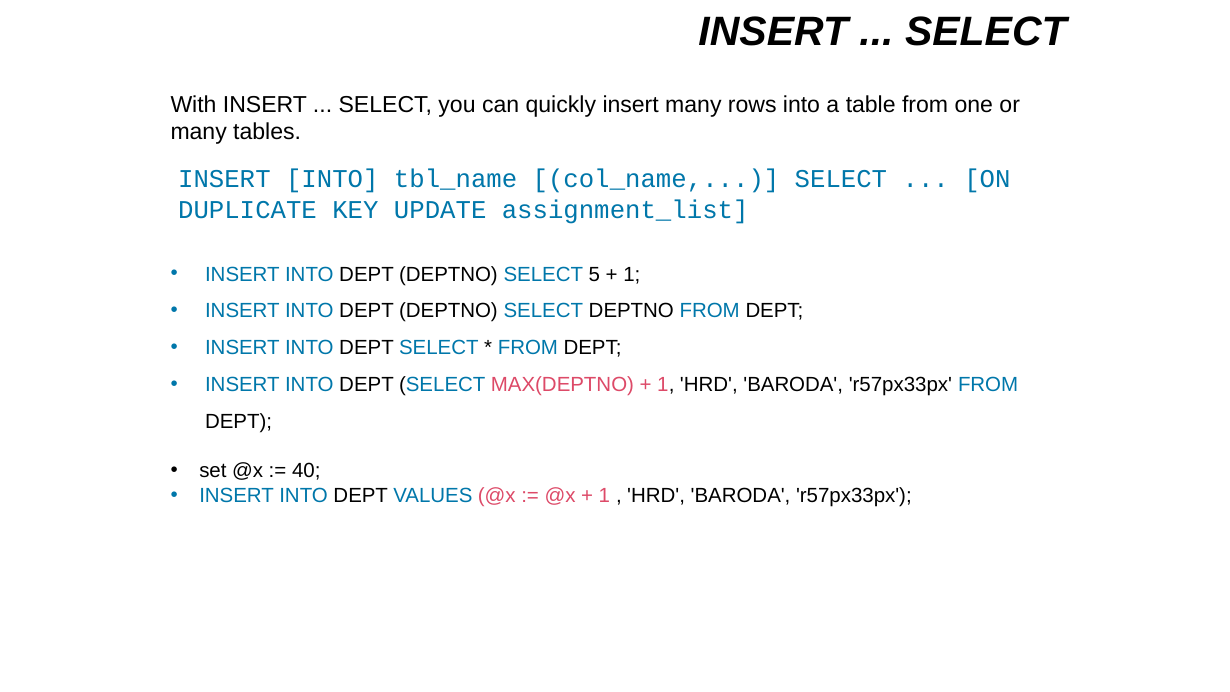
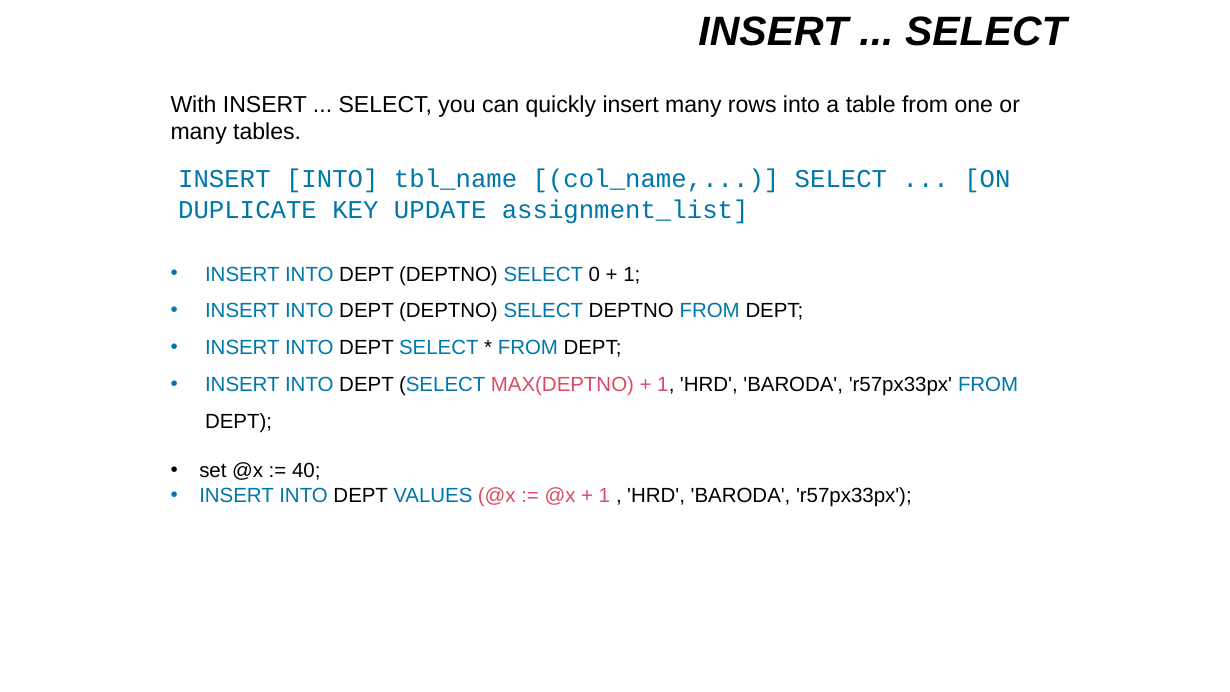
5: 5 -> 0
